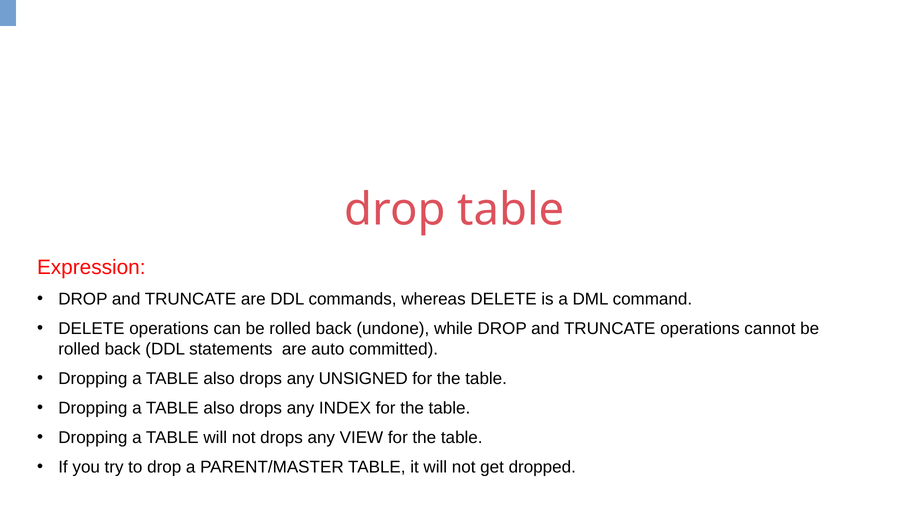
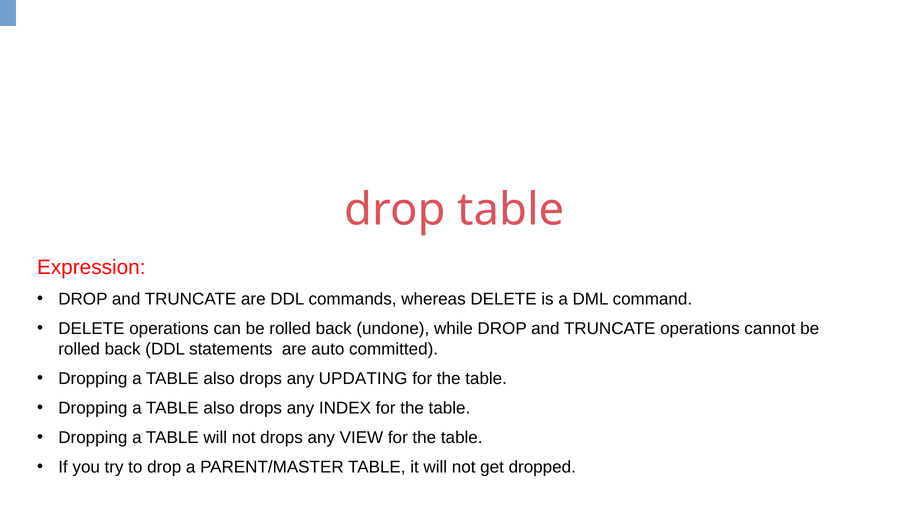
UNSIGNED: UNSIGNED -> UPDATING
